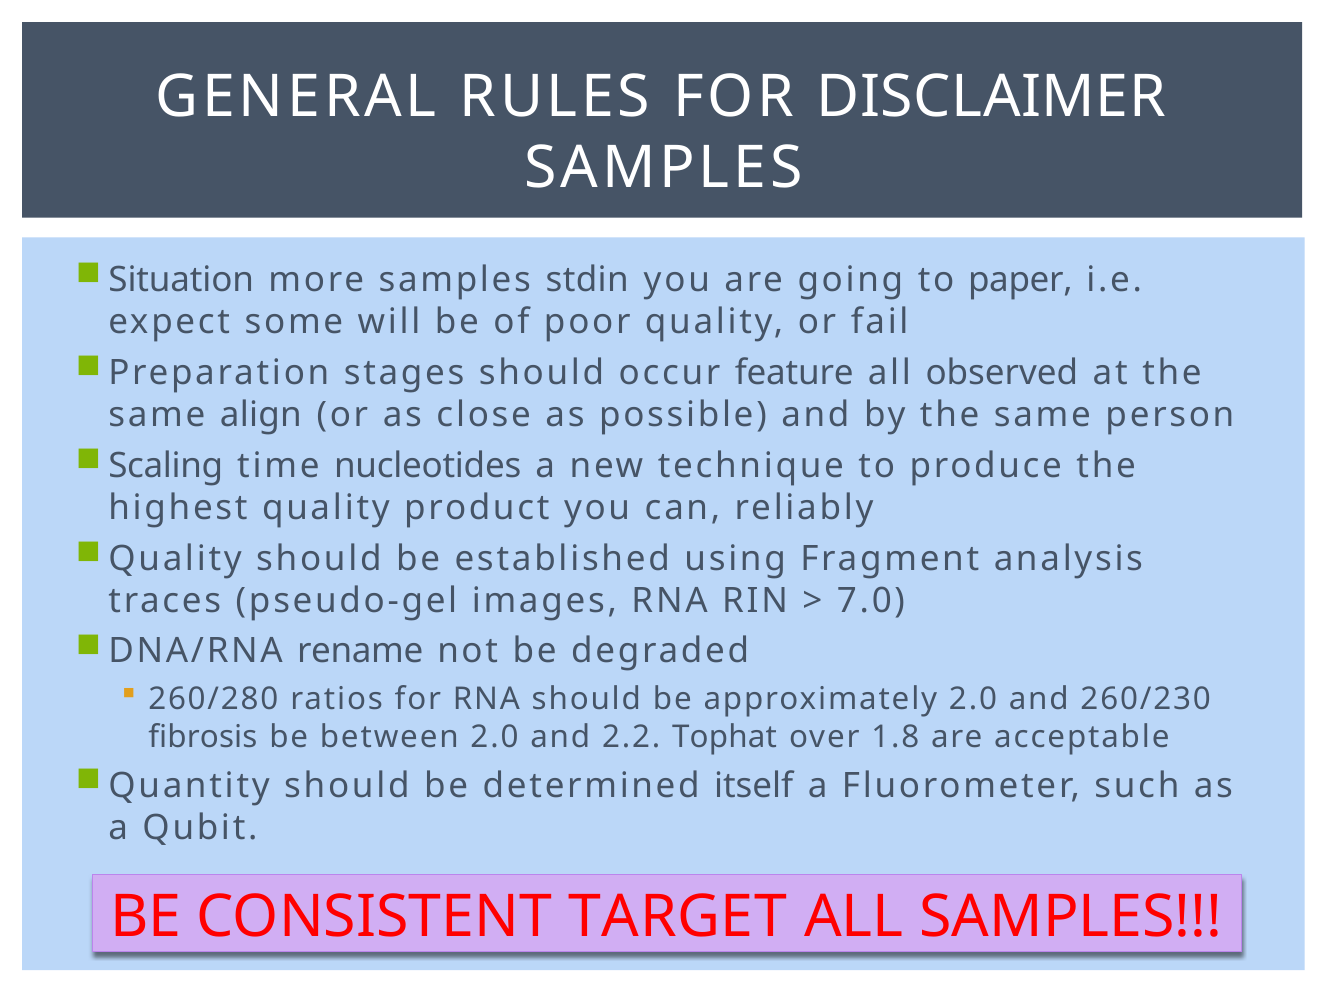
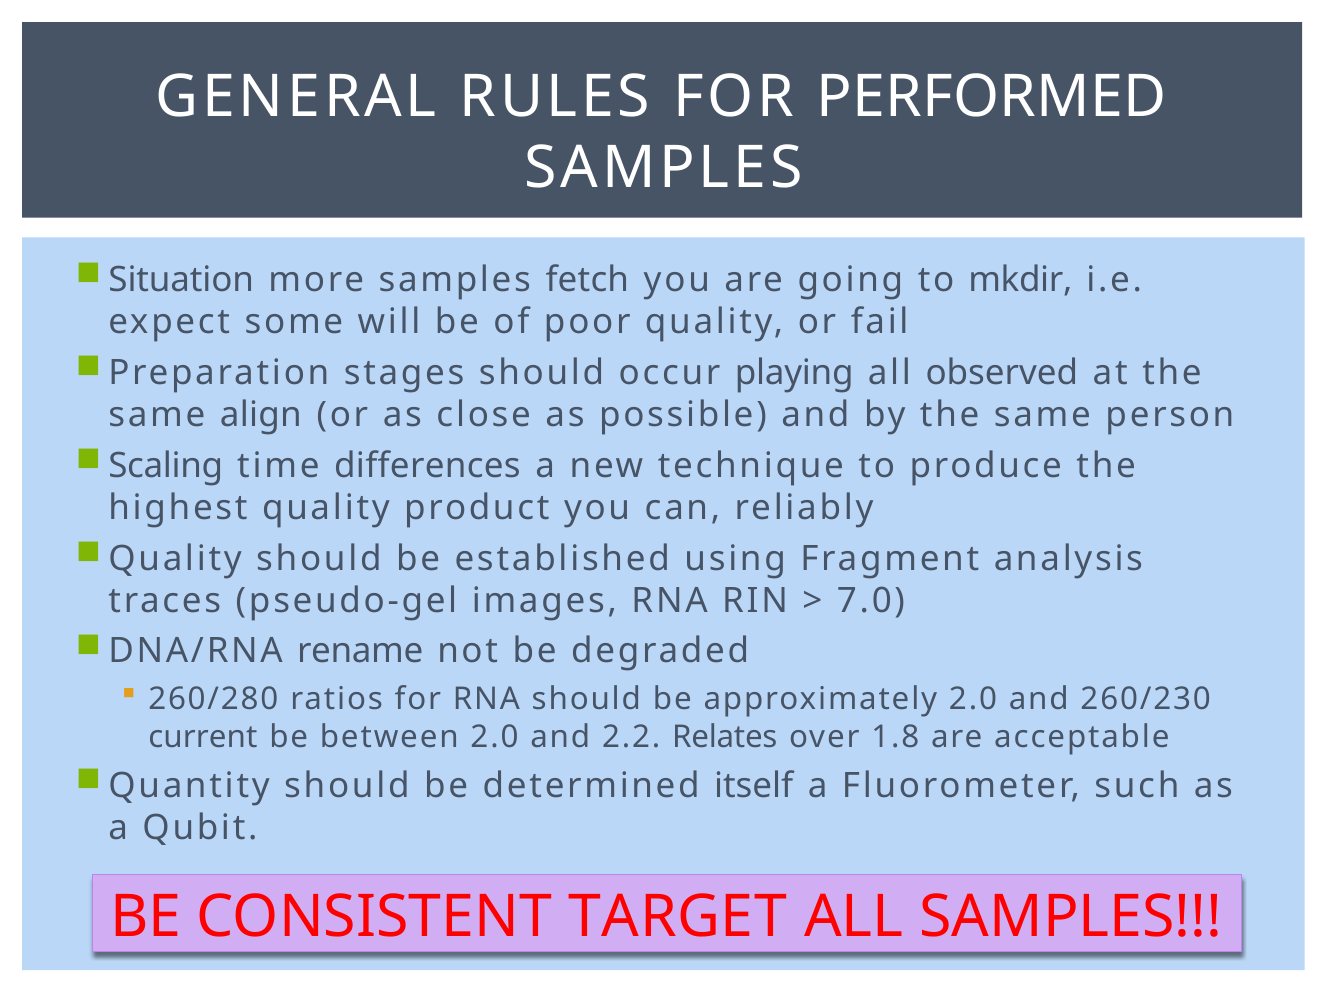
DISCLAIMER: DISCLAIMER -> PERFORMED
stdin: stdin -> fetch
paper: paper -> mkdir
feature: feature -> playing
nucleotides: nucleotides -> differences
fibrosis: fibrosis -> current
Tophat: Tophat -> Relates
